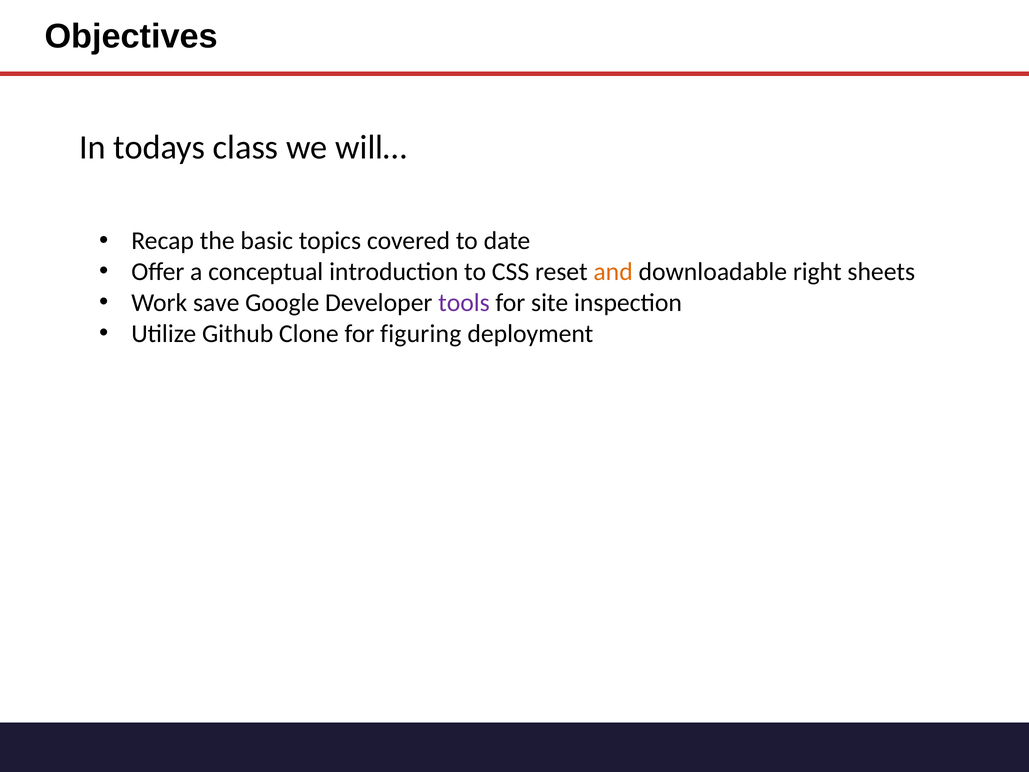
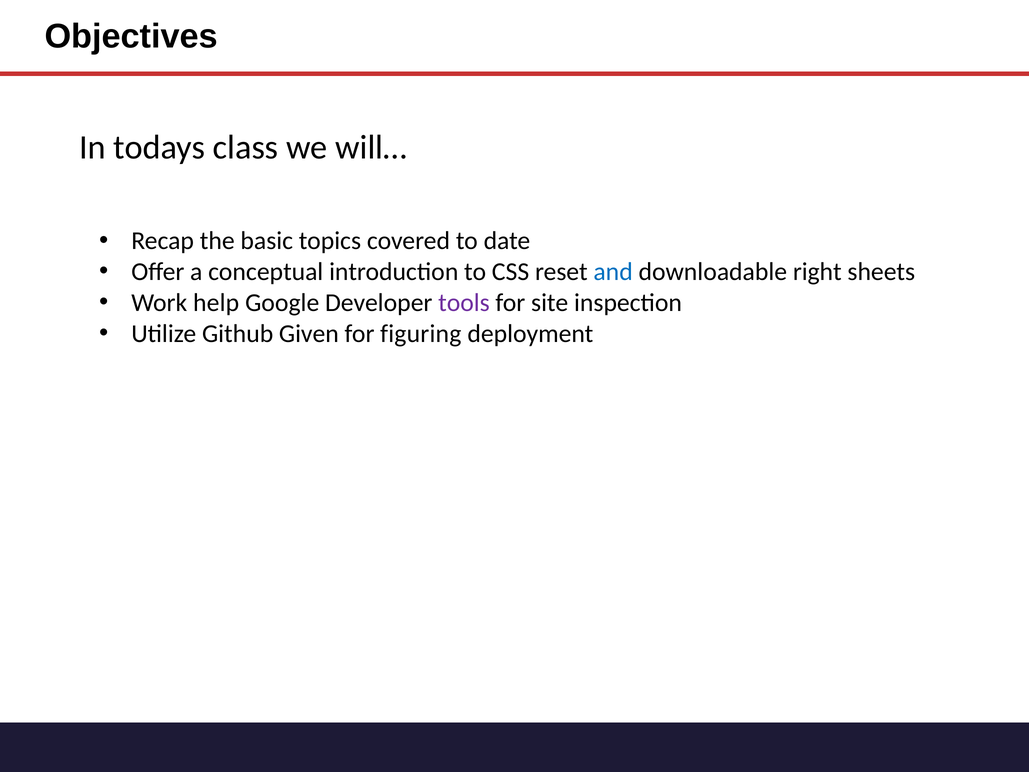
and colour: orange -> blue
save: save -> help
Clone: Clone -> Given
